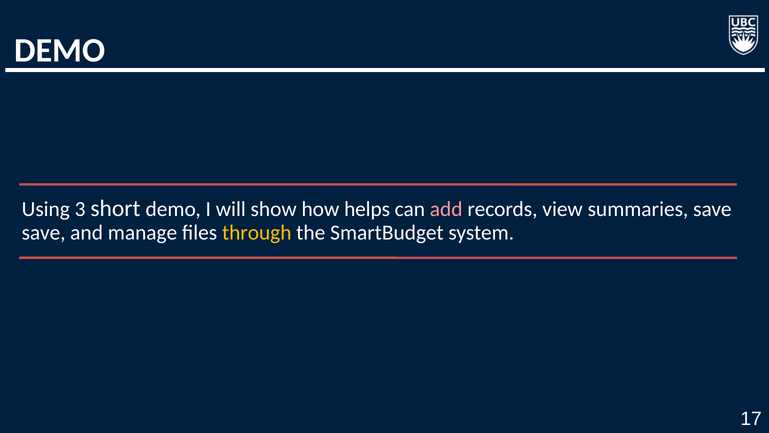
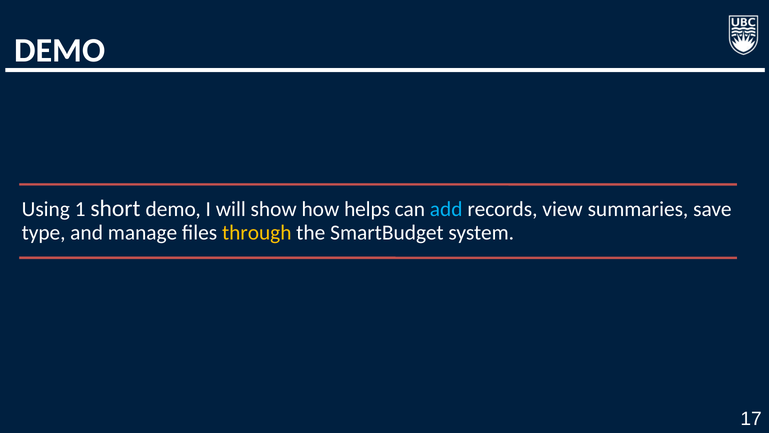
3: 3 -> 1
add colour: pink -> light blue
save at (44, 232): save -> type
